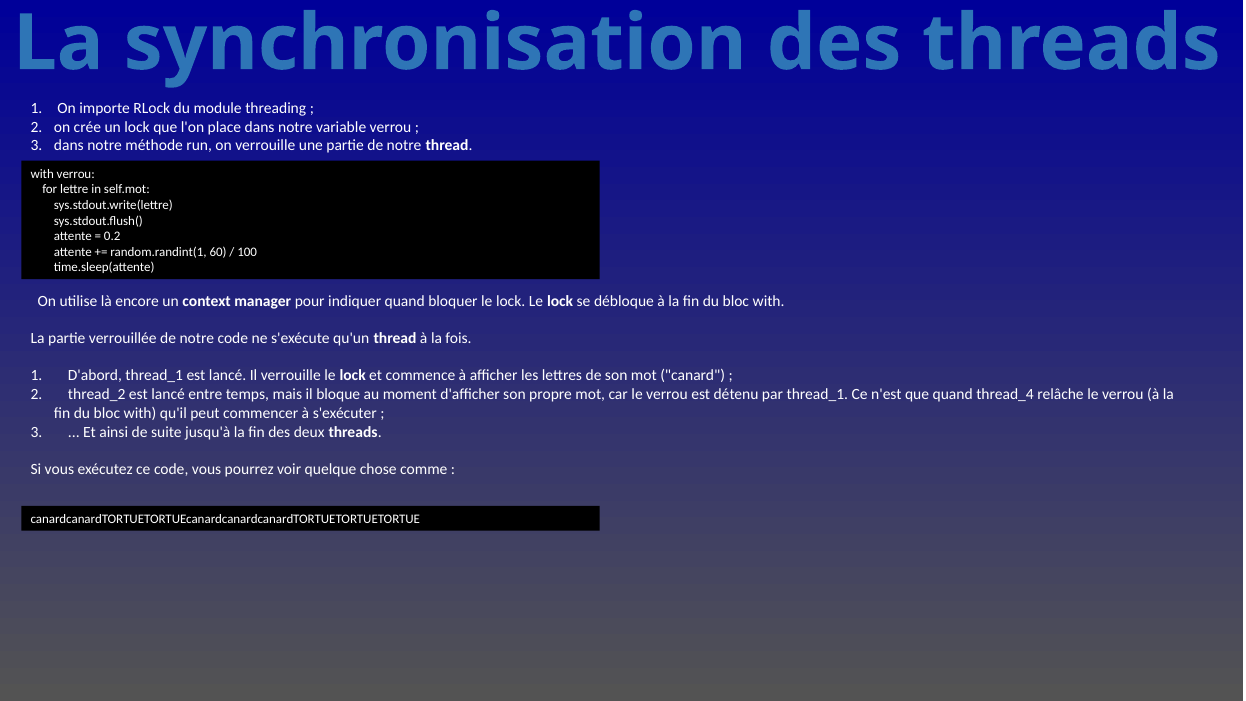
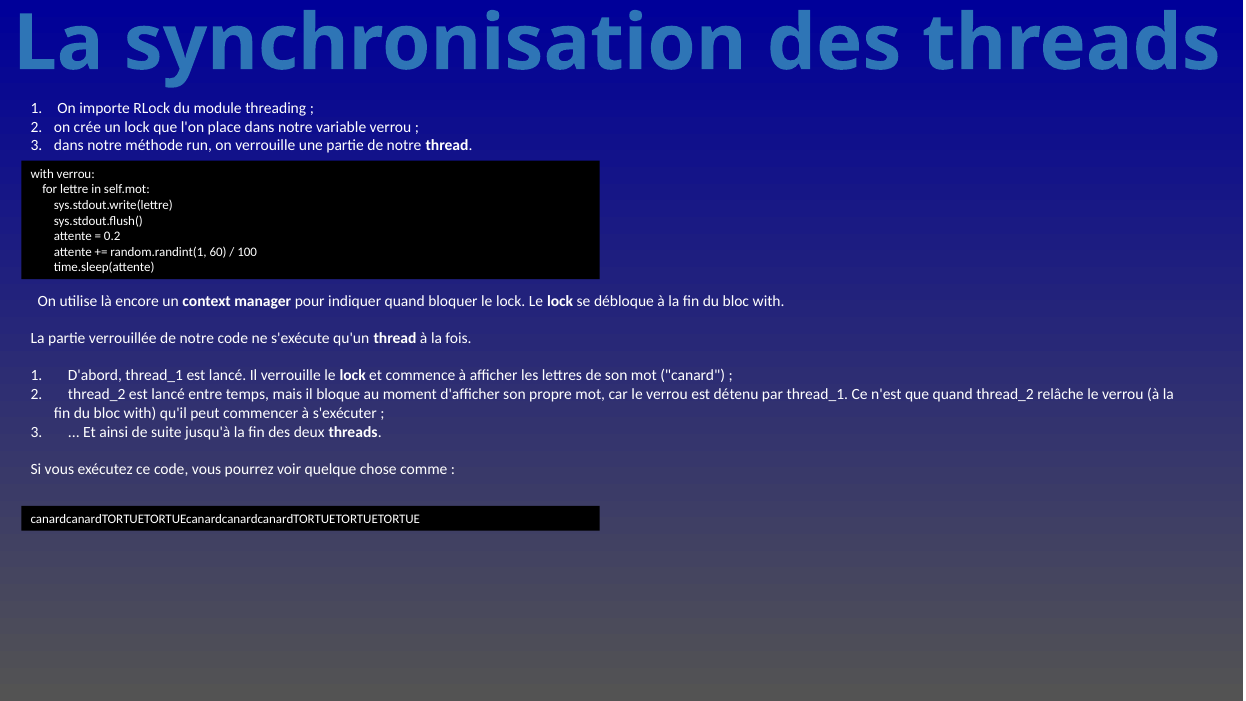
quand thread_4: thread_4 -> thread_2
